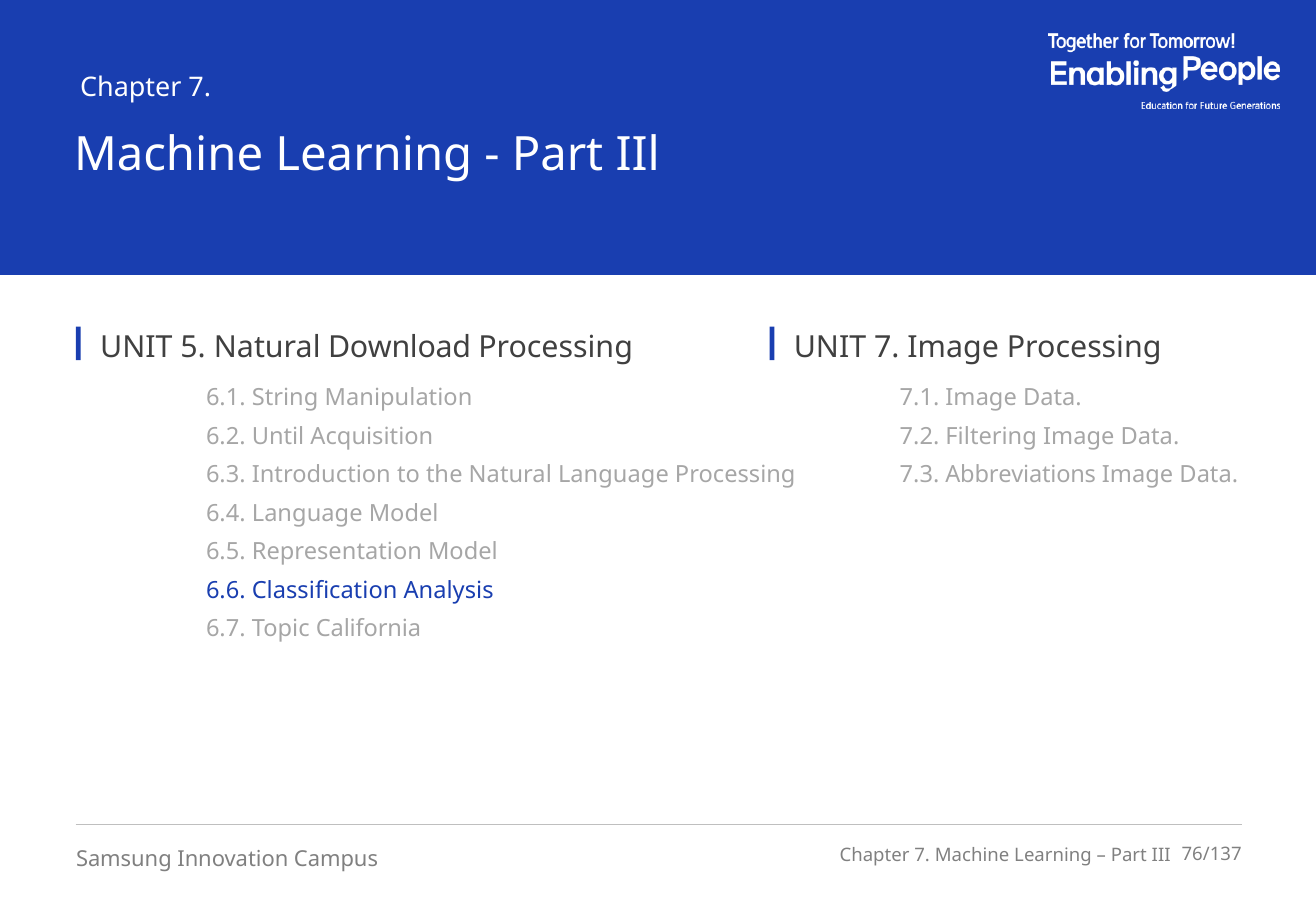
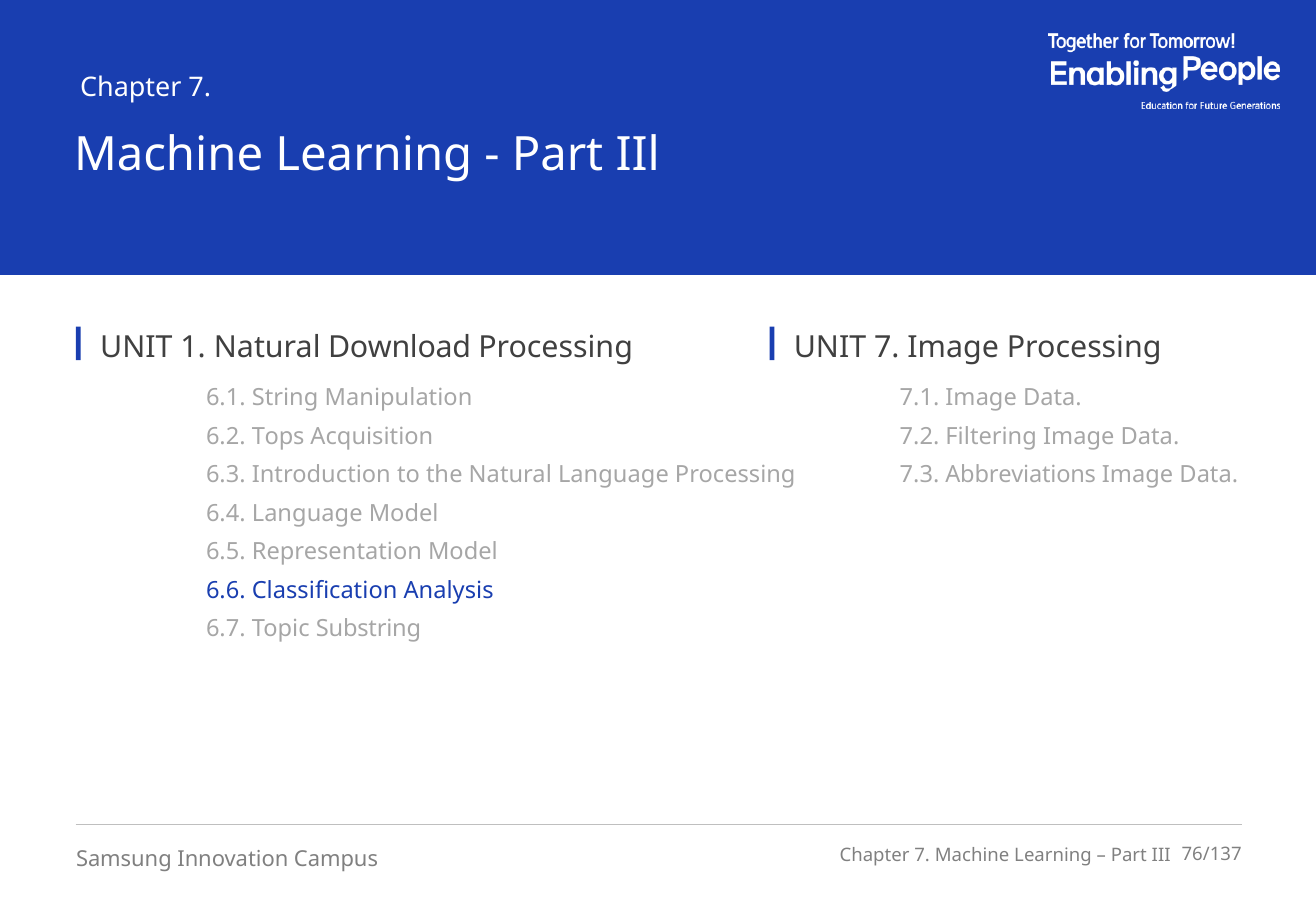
5: 5 -> 1
Until: Until -> Tops
California: California -> Substring
